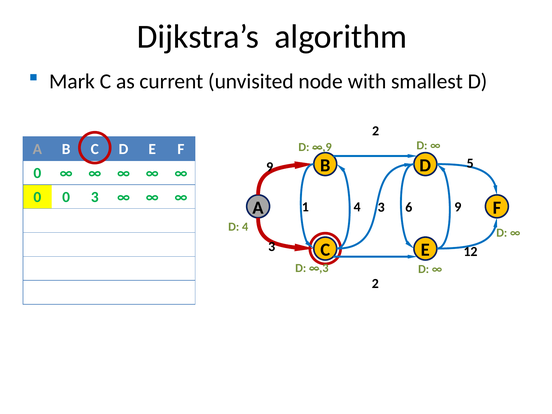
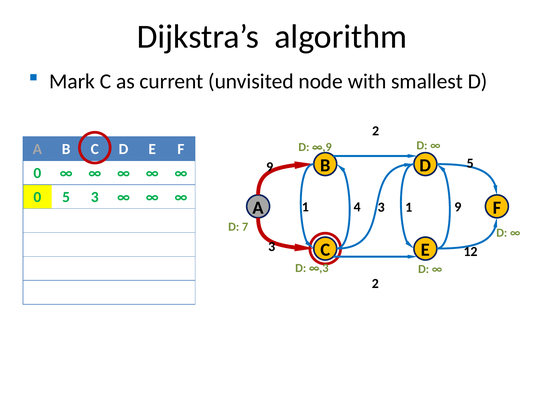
0 0: 0 -> 5
4 6: 6 -> 1
D 4: 4 -> 7
